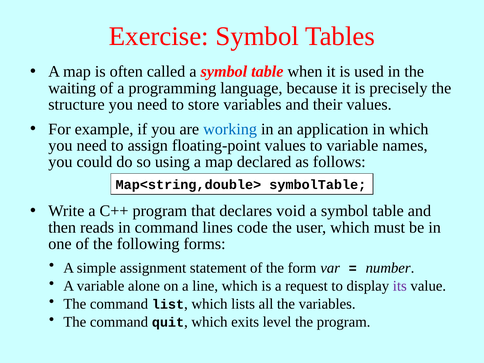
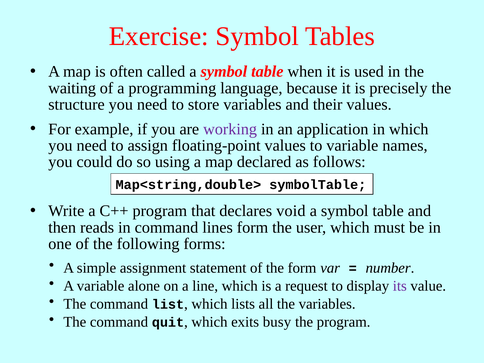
working colour: blue -> purple
lines code: code -> form
level: level -> busy
